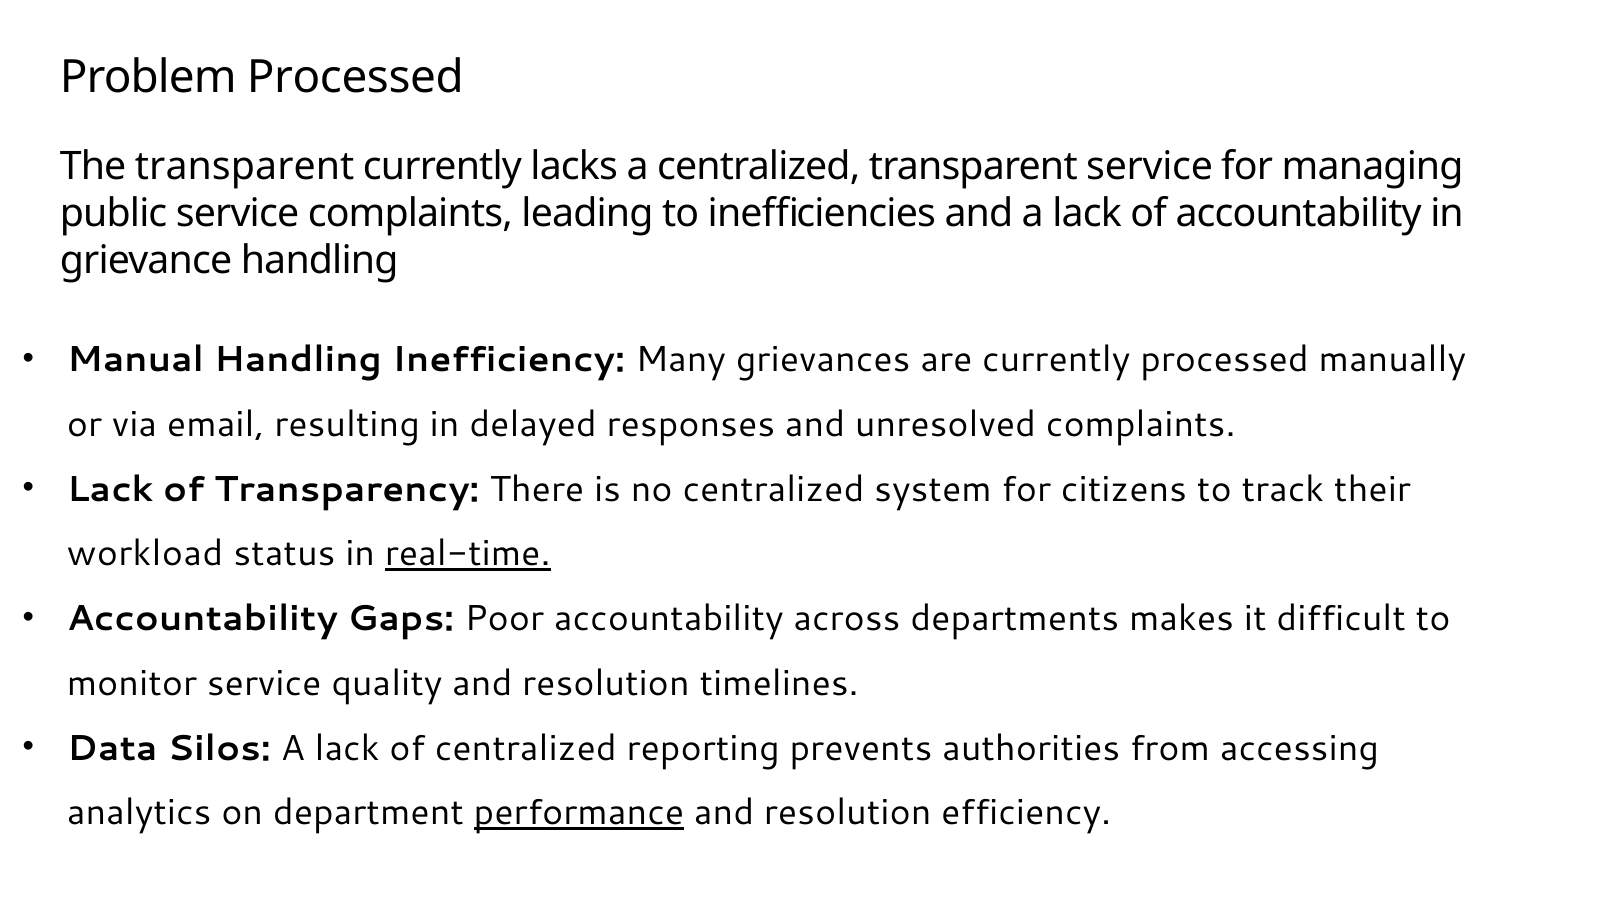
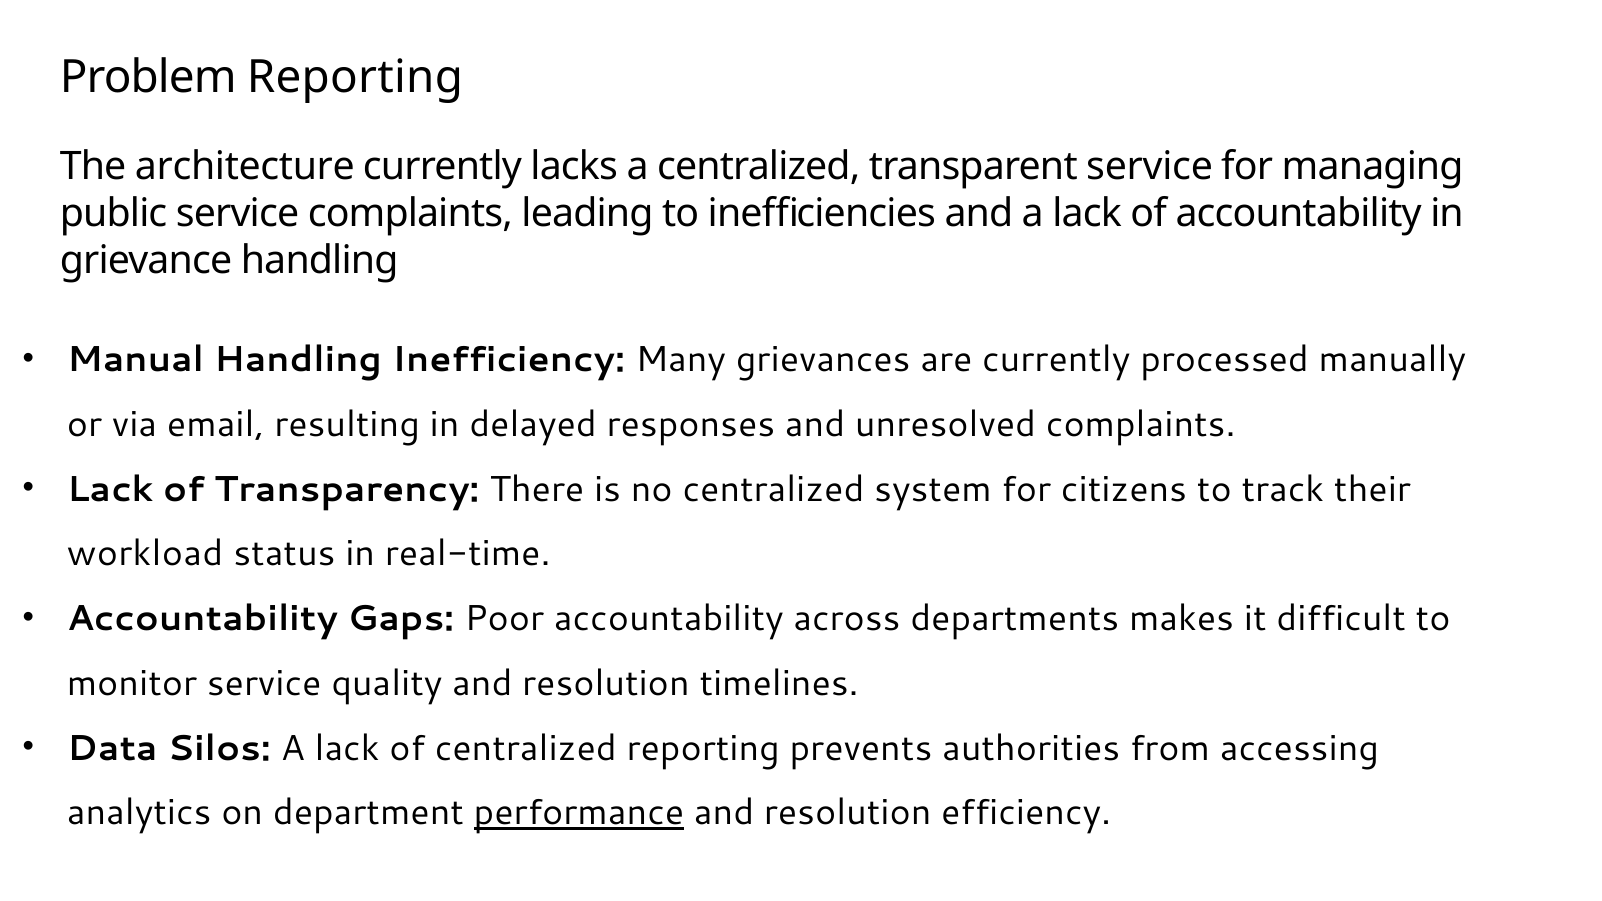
Problem Processed: Processed -> Reporting
The transparent: transparent -> architecture
real-time underline: present -> none
